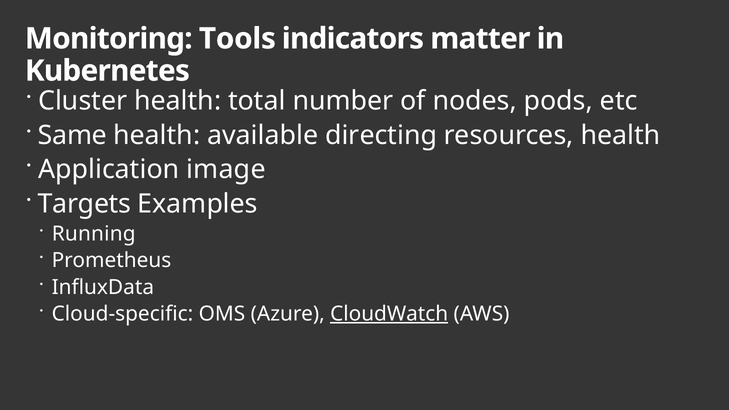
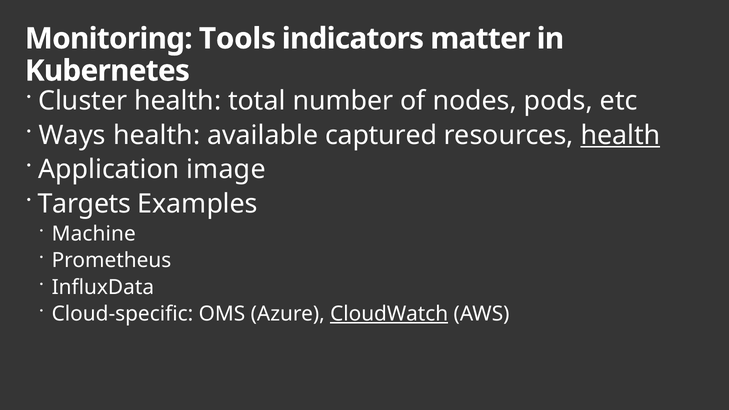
Same: Same -> Ways
directing: directing -> captured
health at (620, 135) underline: none -> present
Running: Running -> Machine
